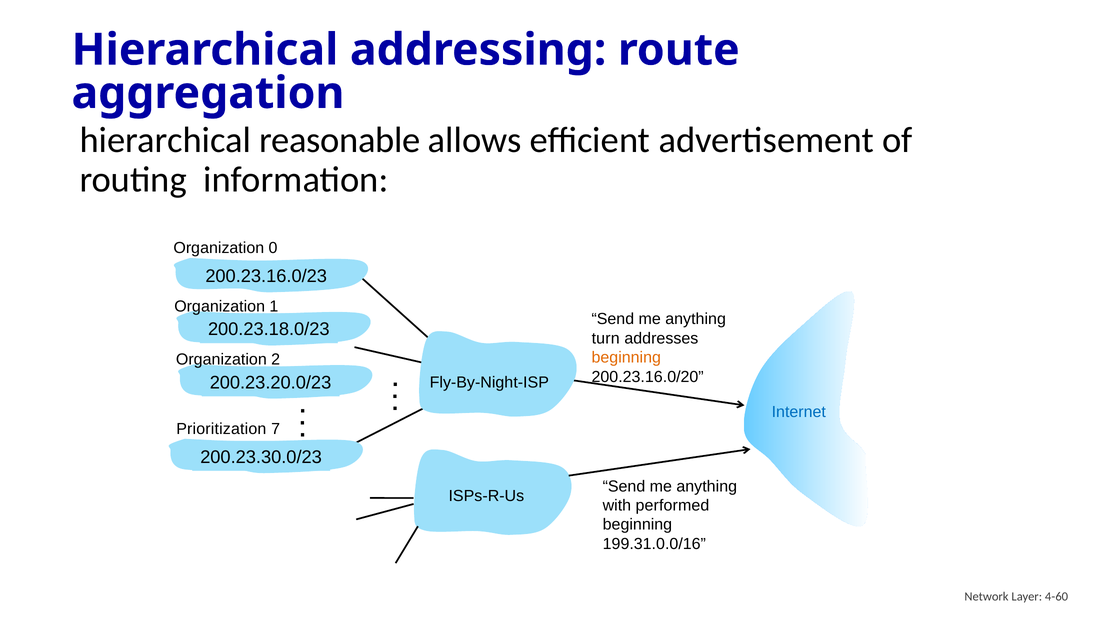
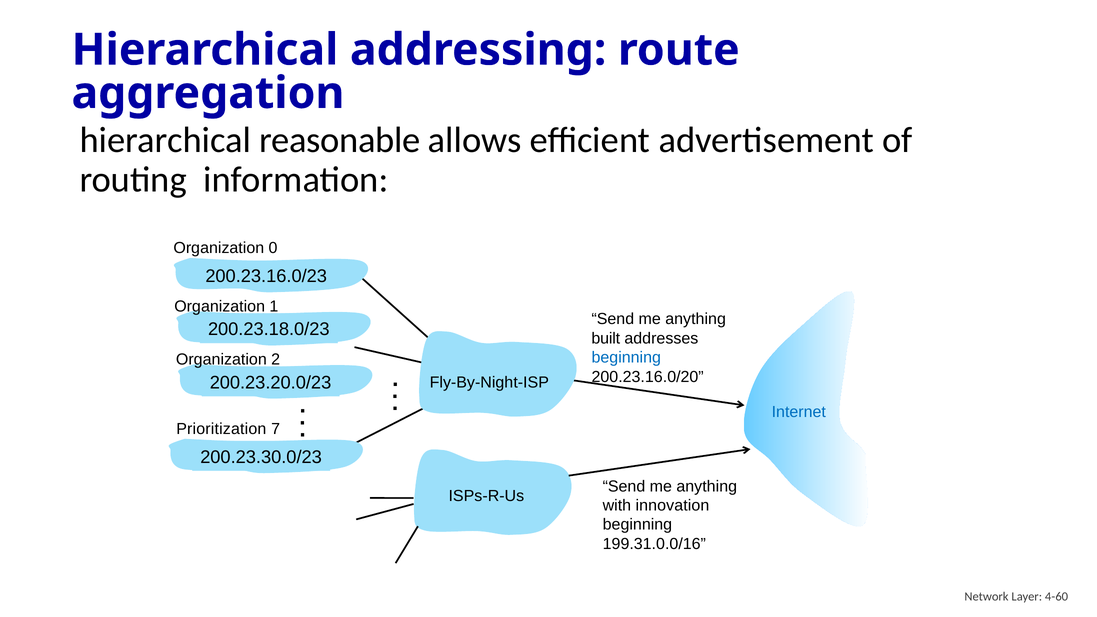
turn: turn -> built
beginning at (626, 358) colour: orange -> blue
performed: performed -> innovation
